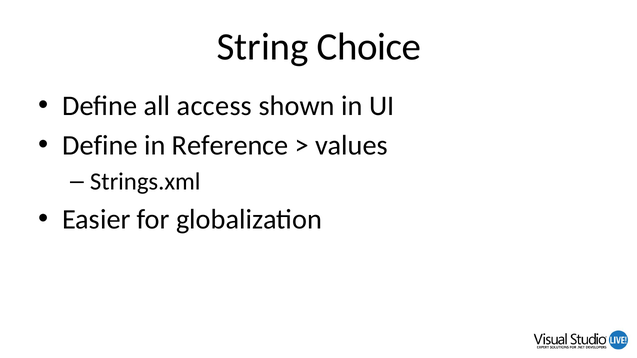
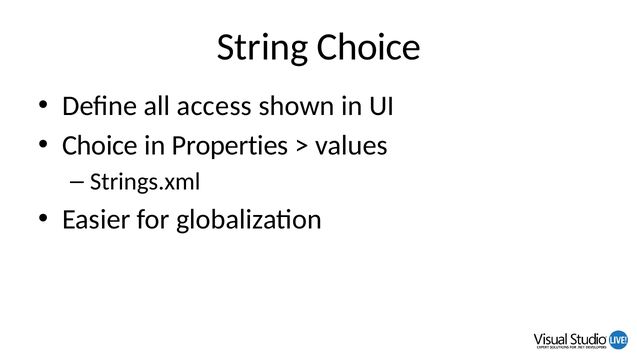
Define at (100, 145): Define -> Choice
Reference: Reference -> Properties
